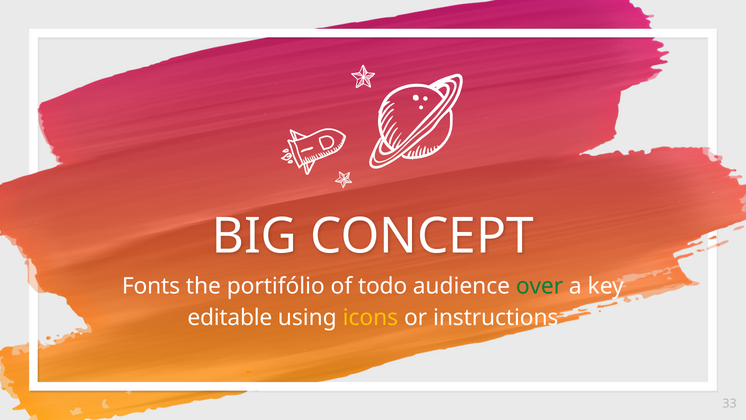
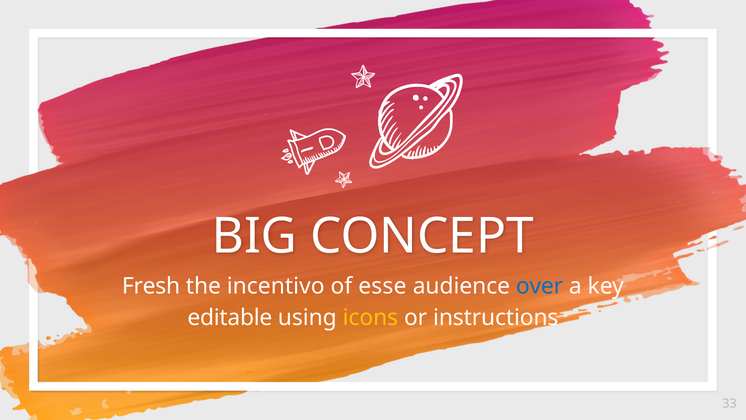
Fonts: Fonts -> Fresh
portifólio: portifólio -> incentivo
todo: todo -> esse
over colour: green -> blue
